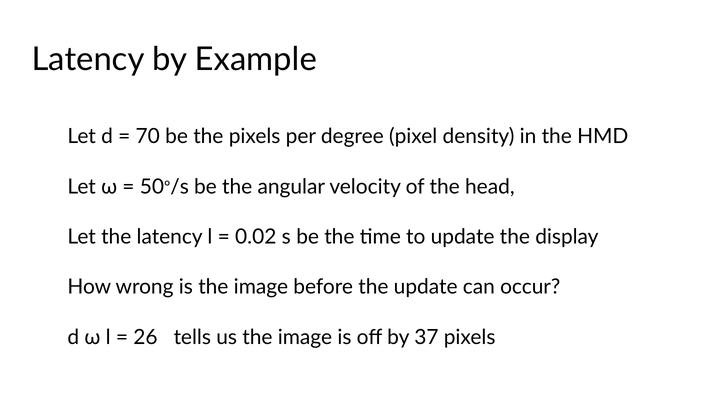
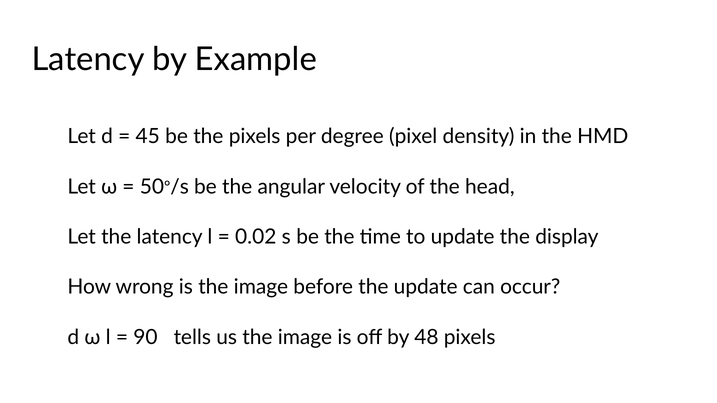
70: 70 -> 45
26: 26 -> 90
37: 37 -> 48
